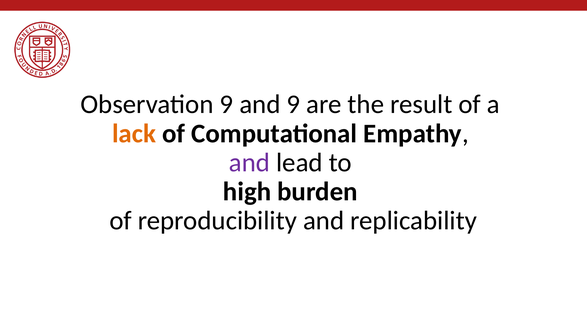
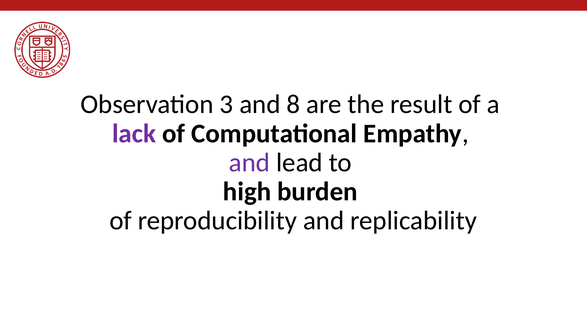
Observation 9: 9 -> 3
and 9: 9 -> 8
lack colour: orange -> purple
